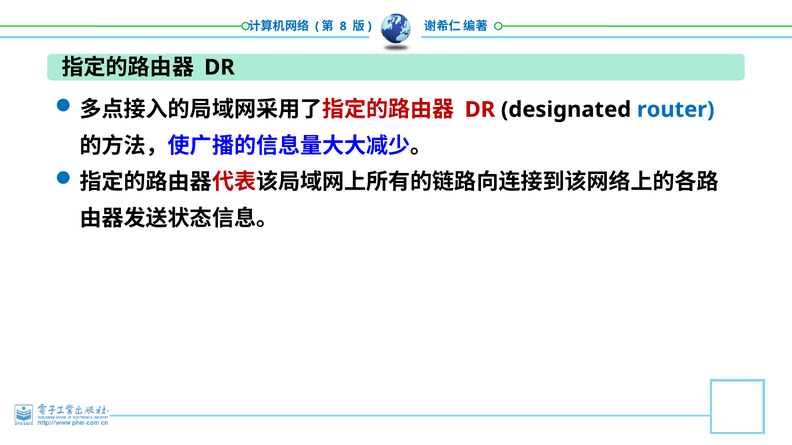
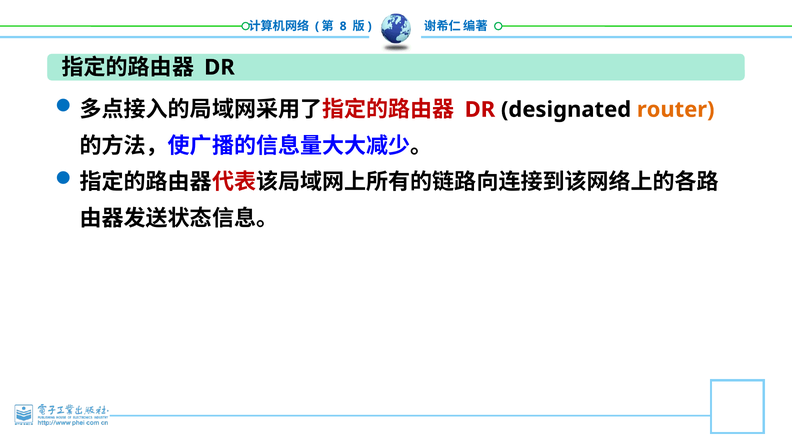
router colour: blue -> orange
